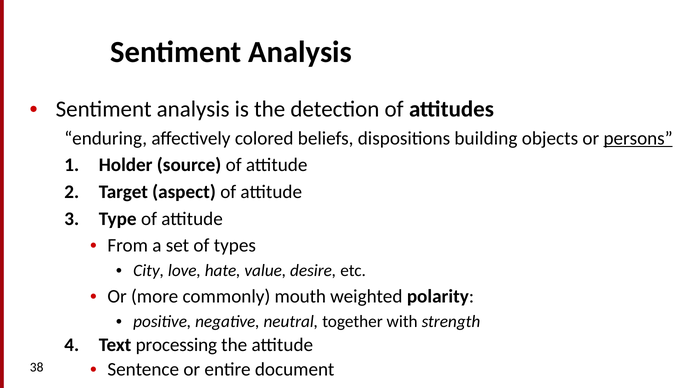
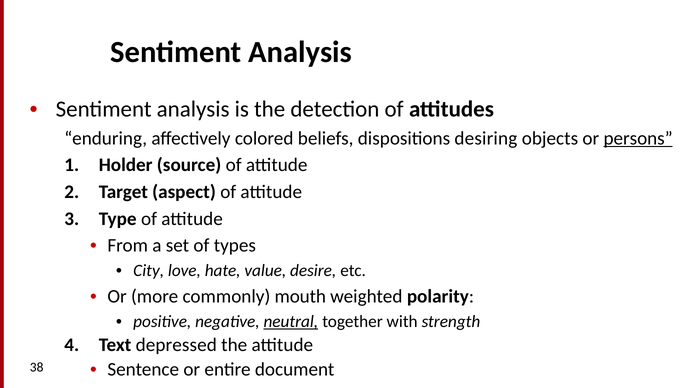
building: building -> desiring
neutral underline: none -> present
processing: processing -> depressed
